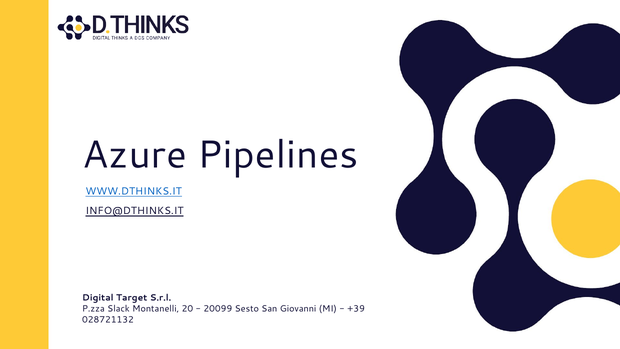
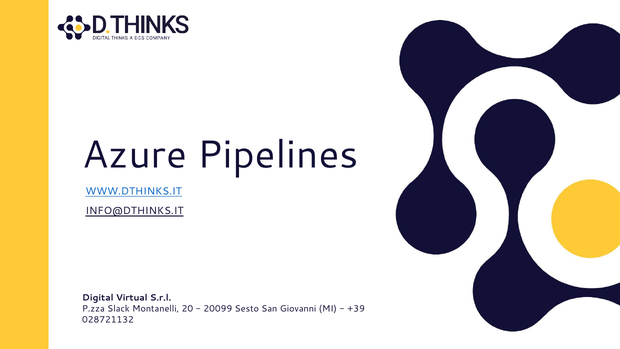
Target: Target -> Virtual
